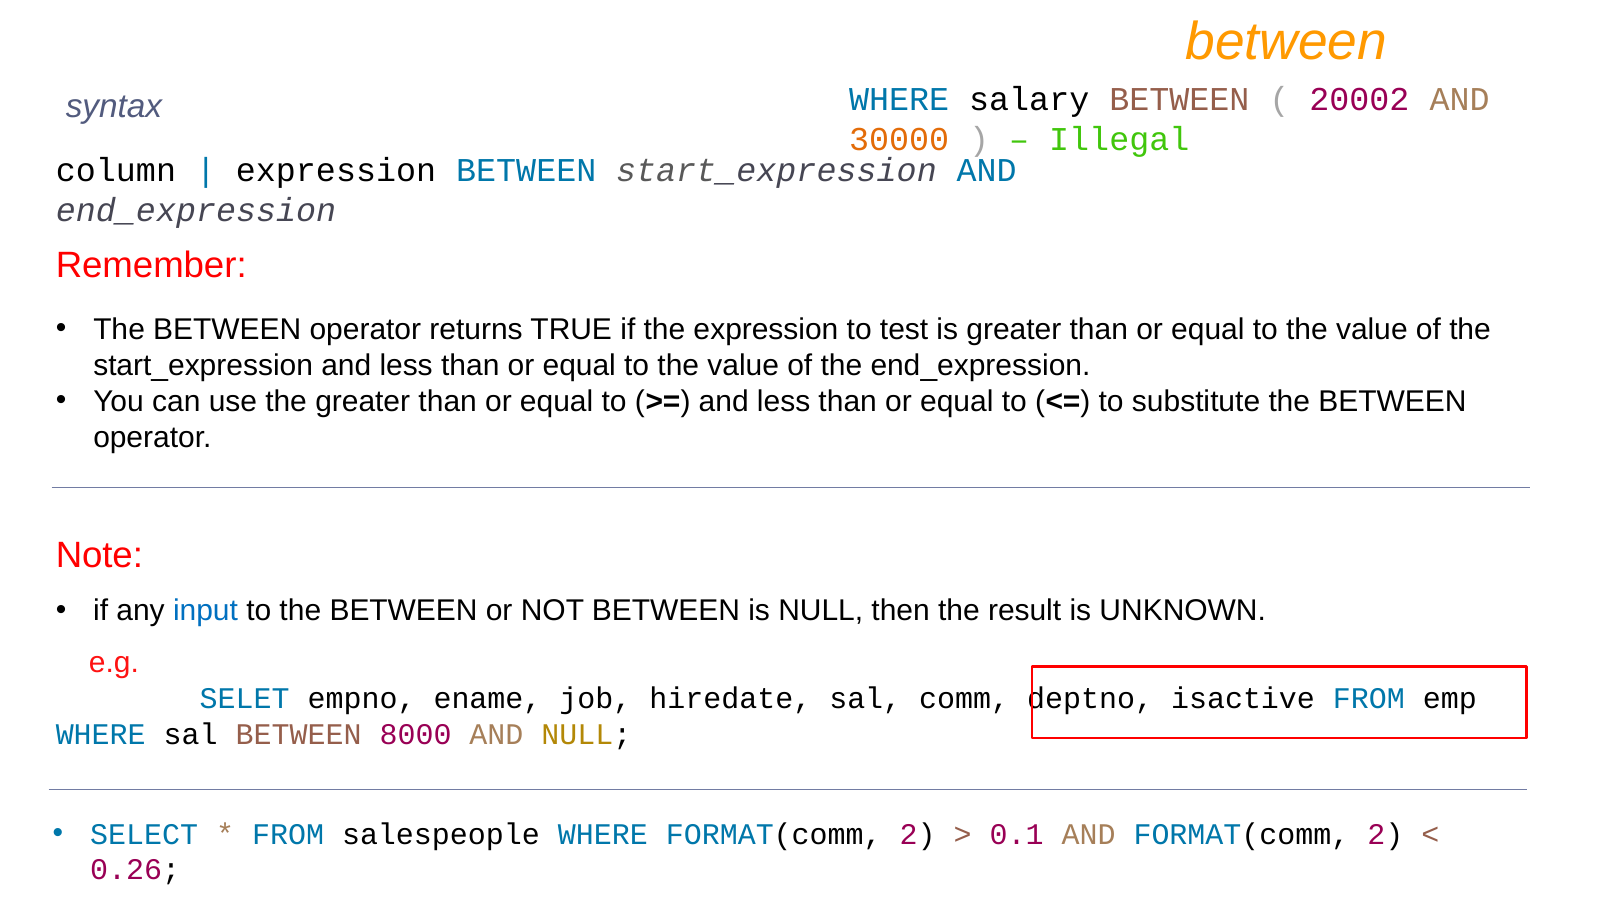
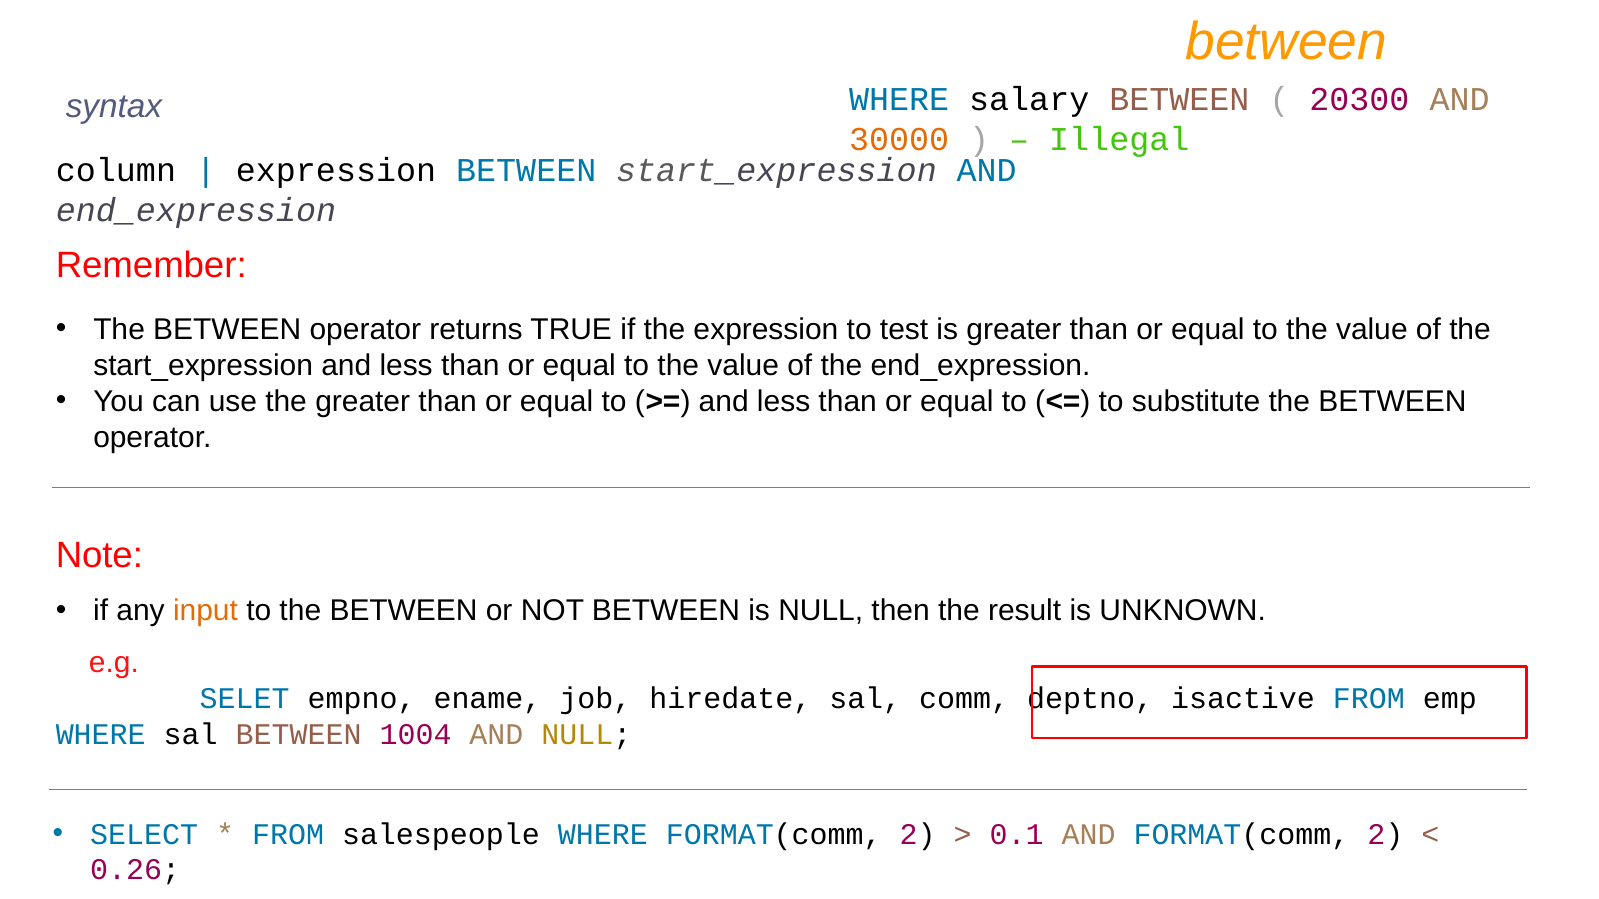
20002: 20002 -> 20300
input colour: blue -> orange
8000: 8000 -> 1004
